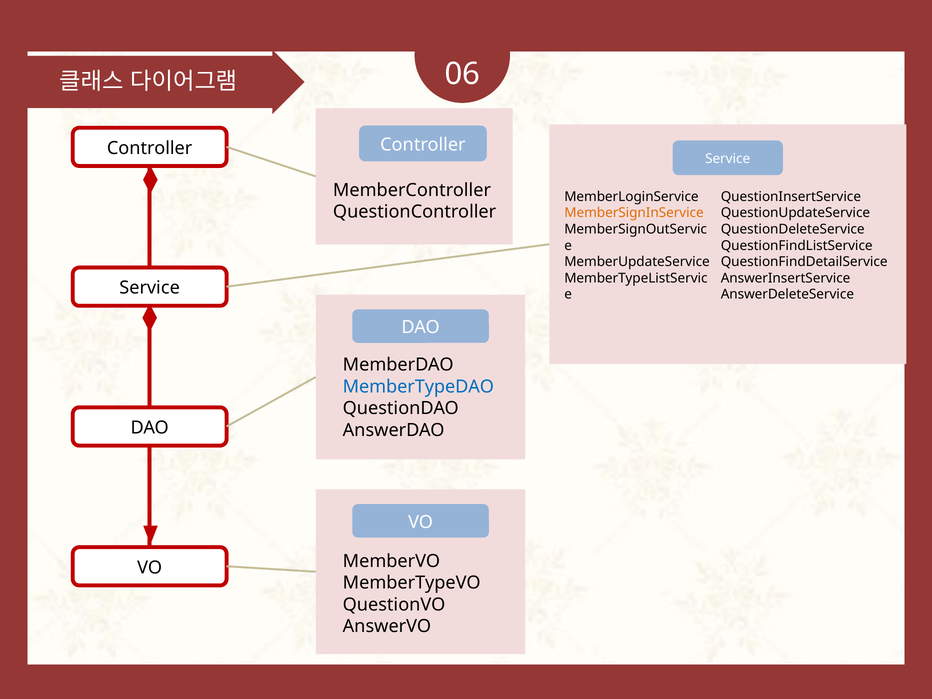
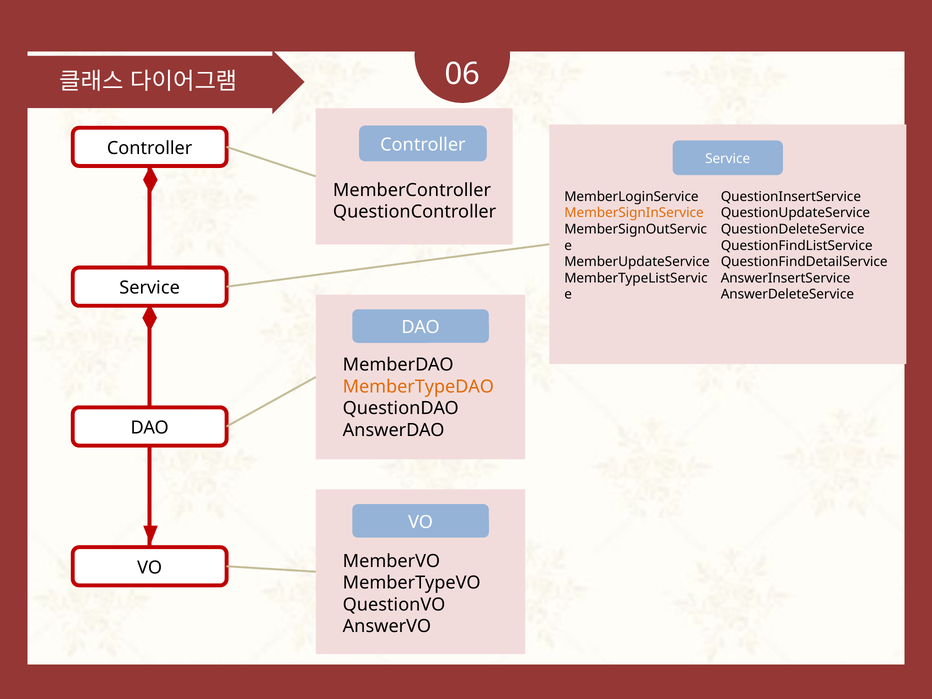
MemberTypeDAO colour: blue -> orange
